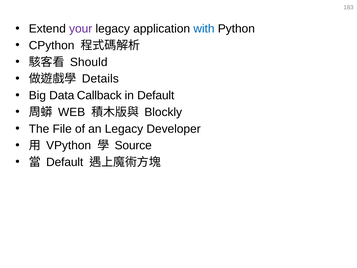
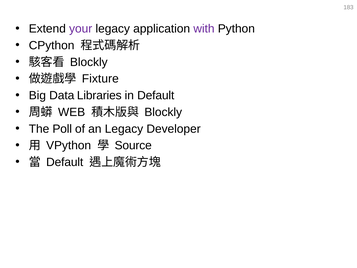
with colour: blue -> purple
Should at (89, 62): Should -> Blockly
Details: Details -> Fixture
Callback: Callback -> Libraries
File: File -> Poll
